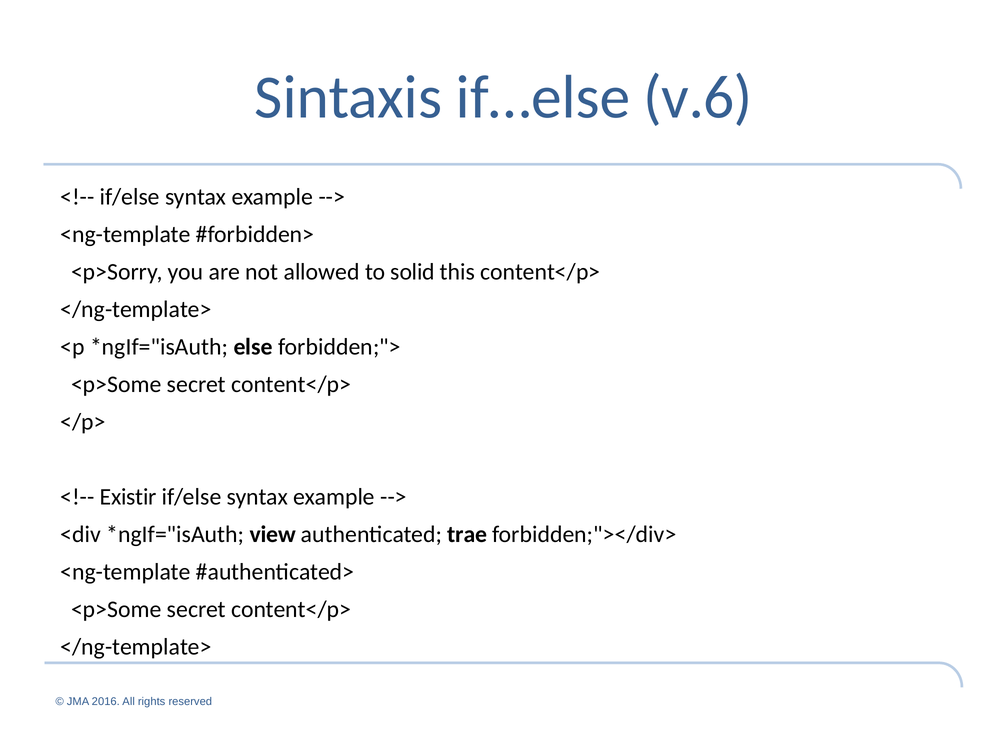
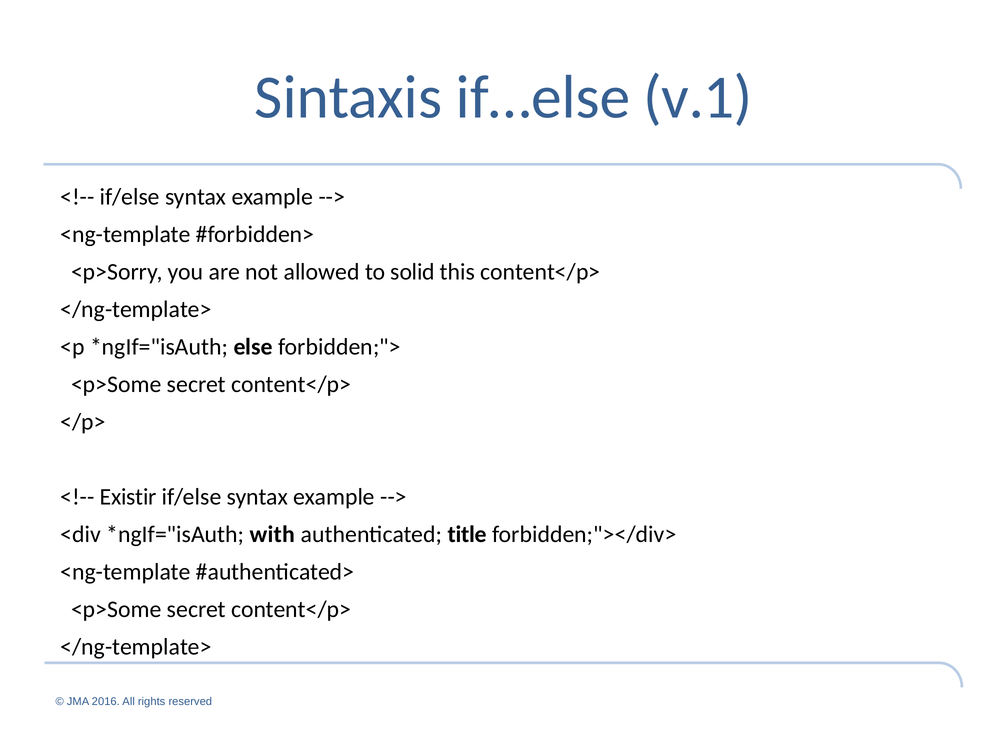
v.6: v.6 -> v.1
view: view -> with
trae: trae -> title
